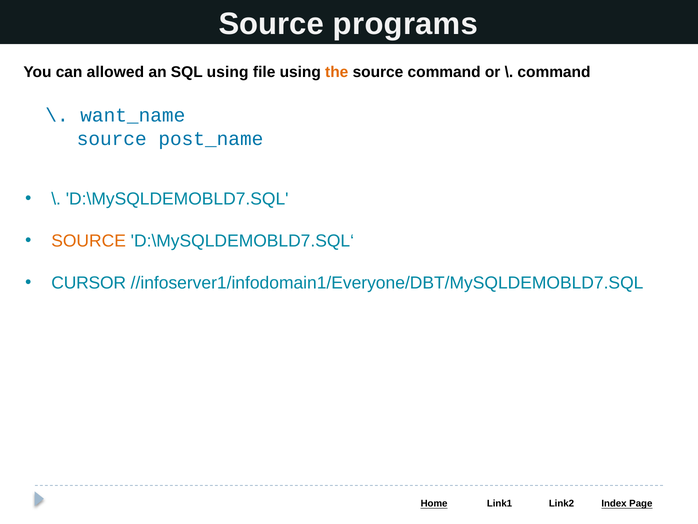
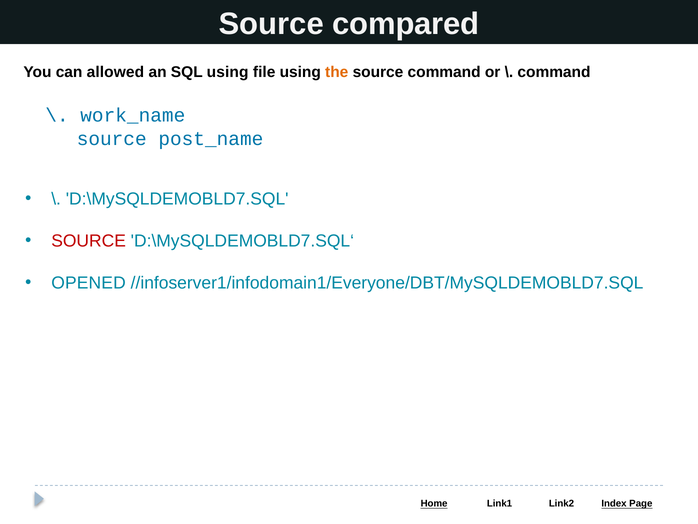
programs: programs -> compared
want_name: want_name -> work_name
SOURCE at (89, 241) colour: orange -> red
CURSOR: CURSOR -> OPENED
